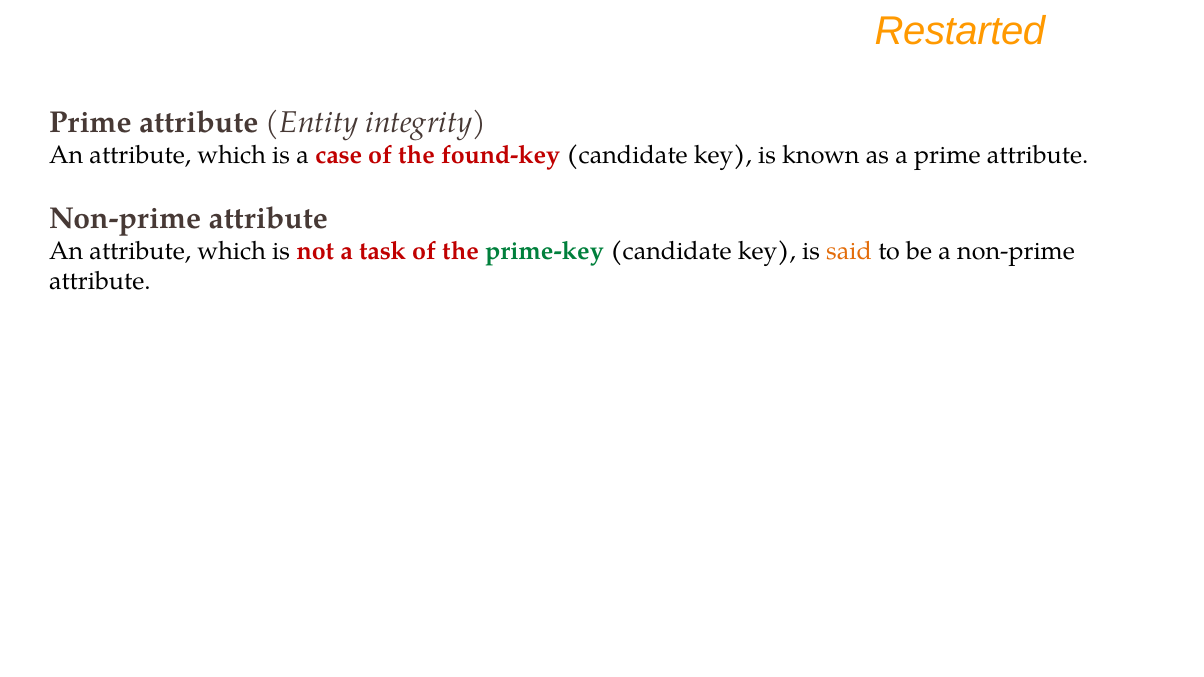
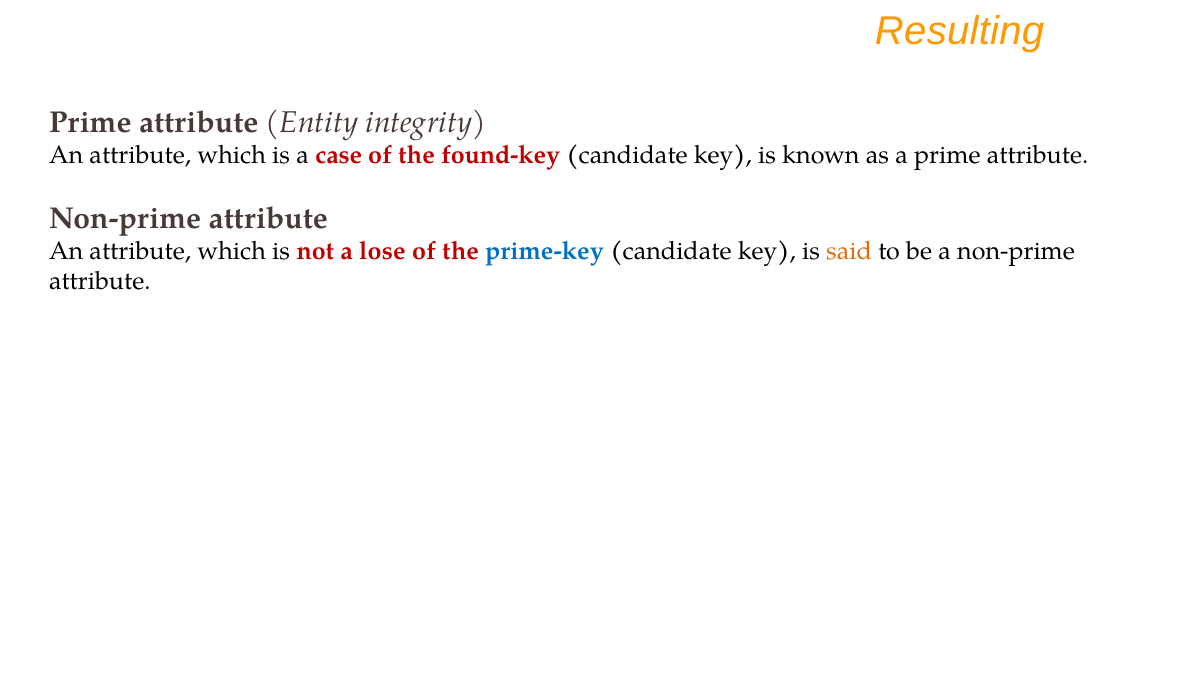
Restarted: Restarted -> Resulting
task: task -> lose
prime-key colour: green -> blue
